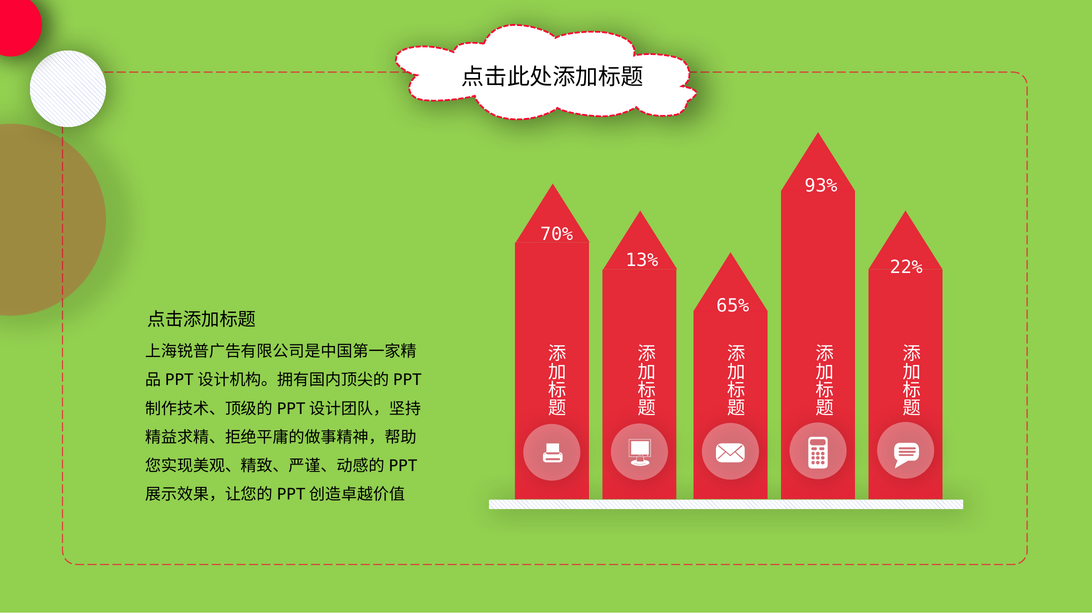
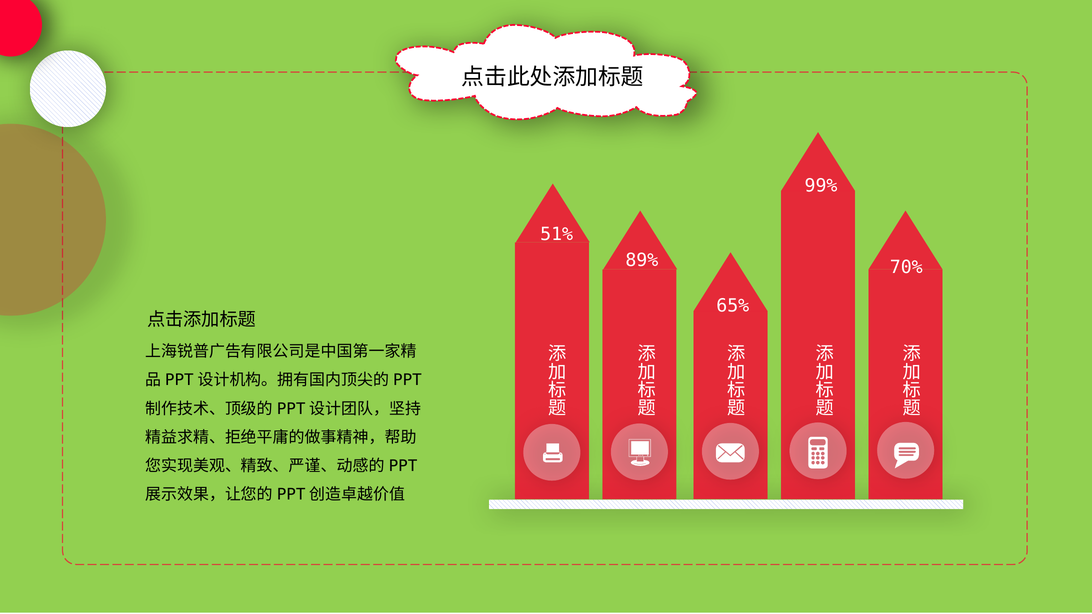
93%: 93% -> 99%
70%: 70% -> 51%
13%: 13% -> 89%
22%: 22% -> 70%
